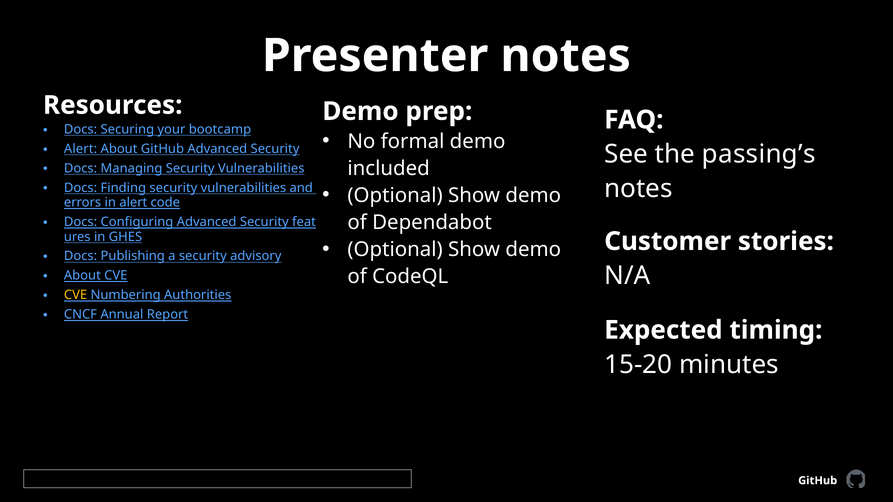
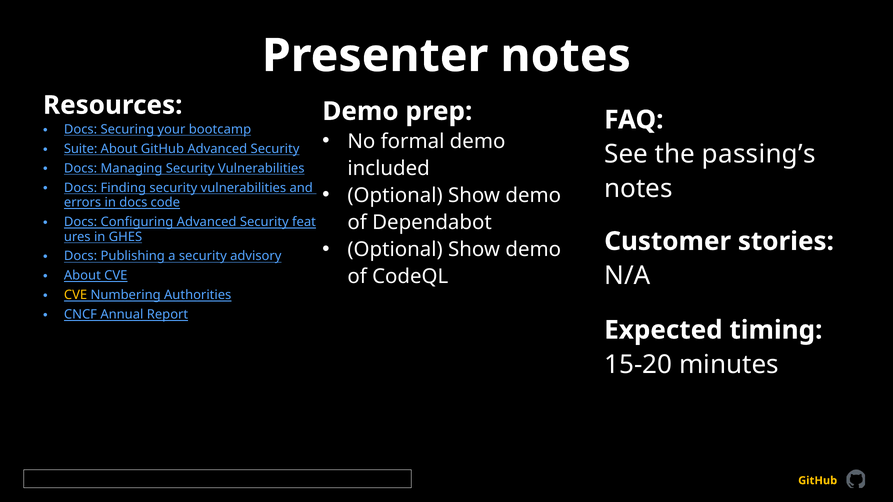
Alert at (81, 149): Alert -> Suite
in alert: alert -> docs
GitHub at (818, 481) colour: white -> yellow
